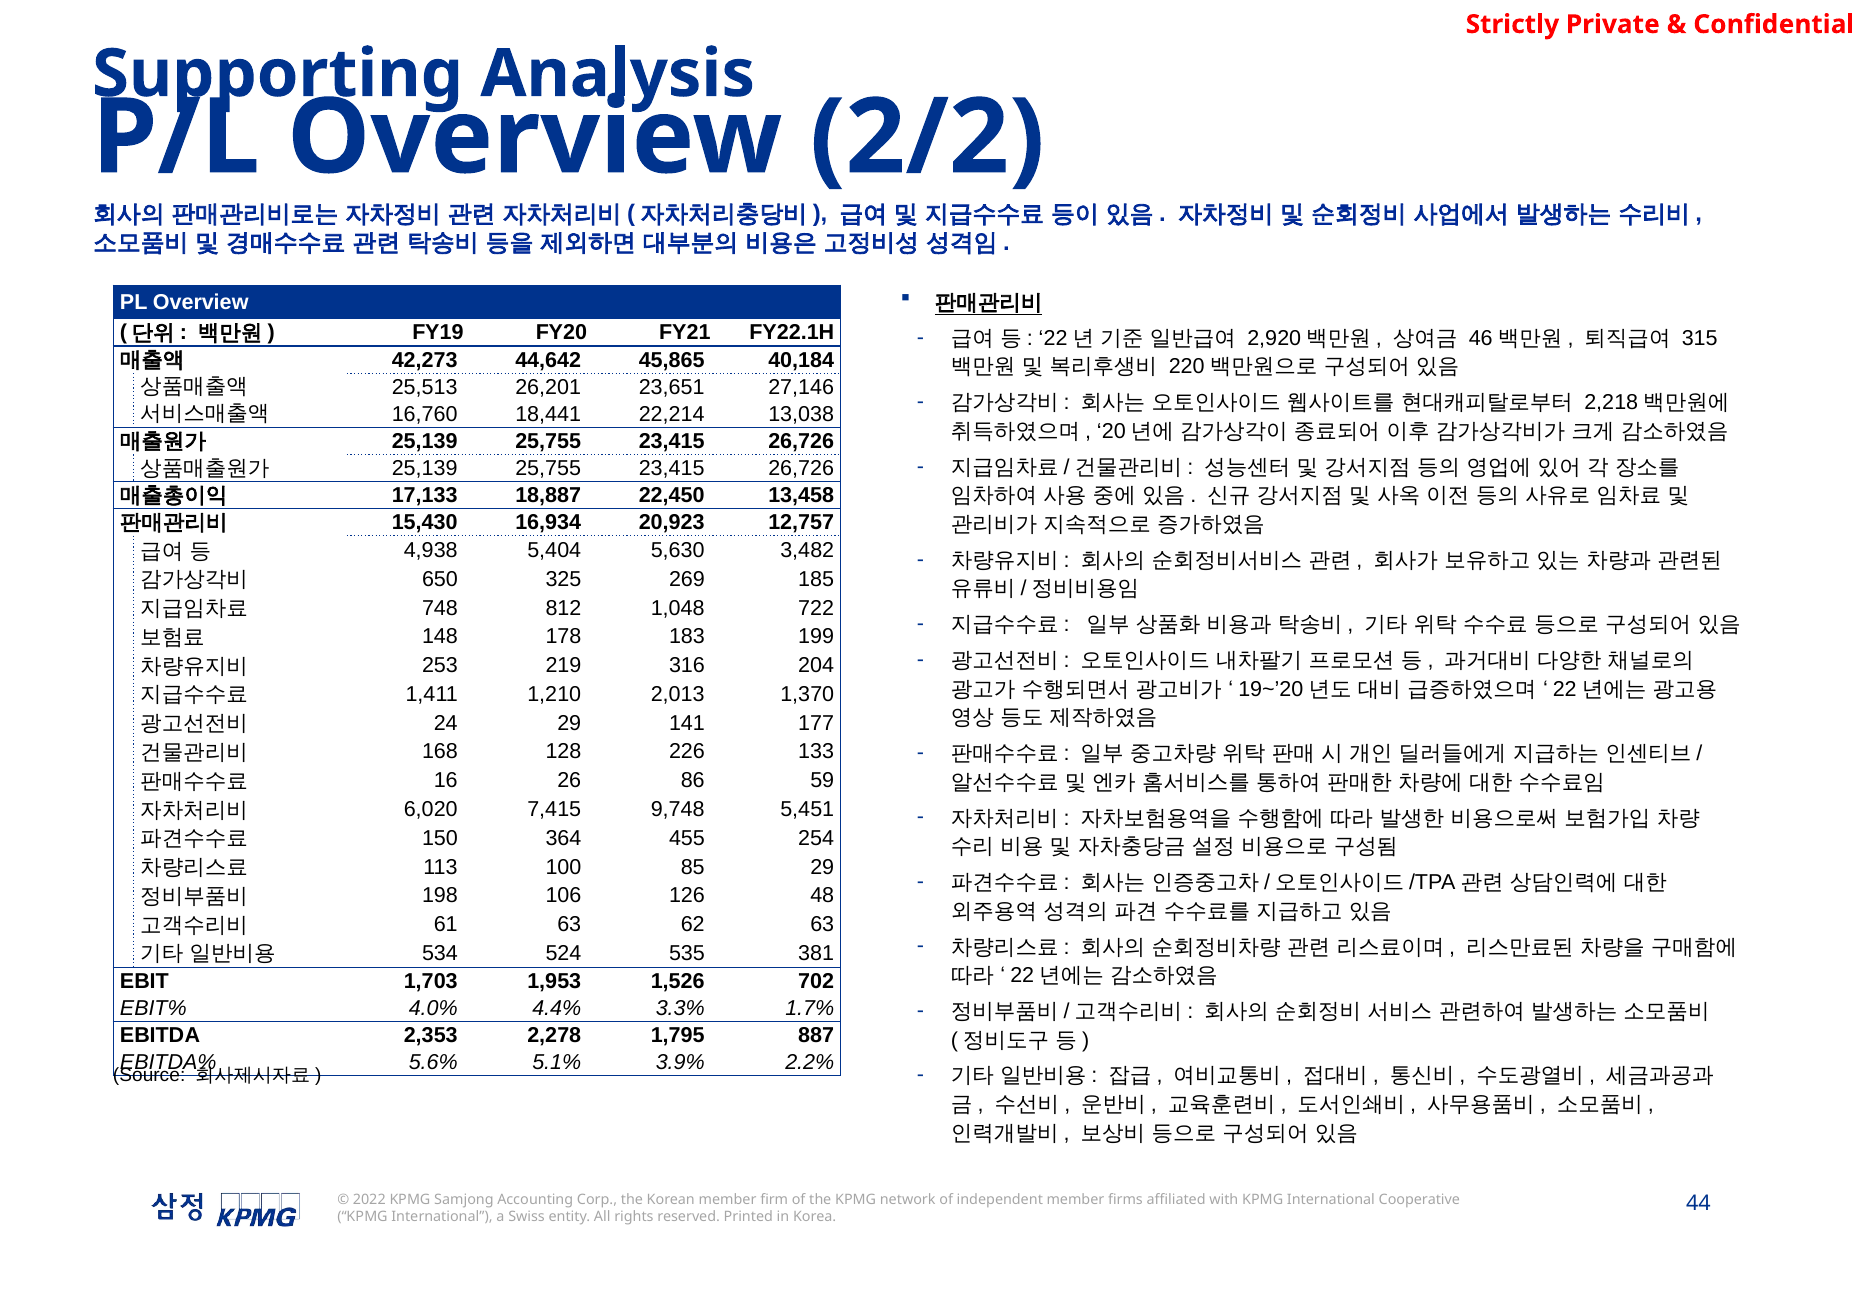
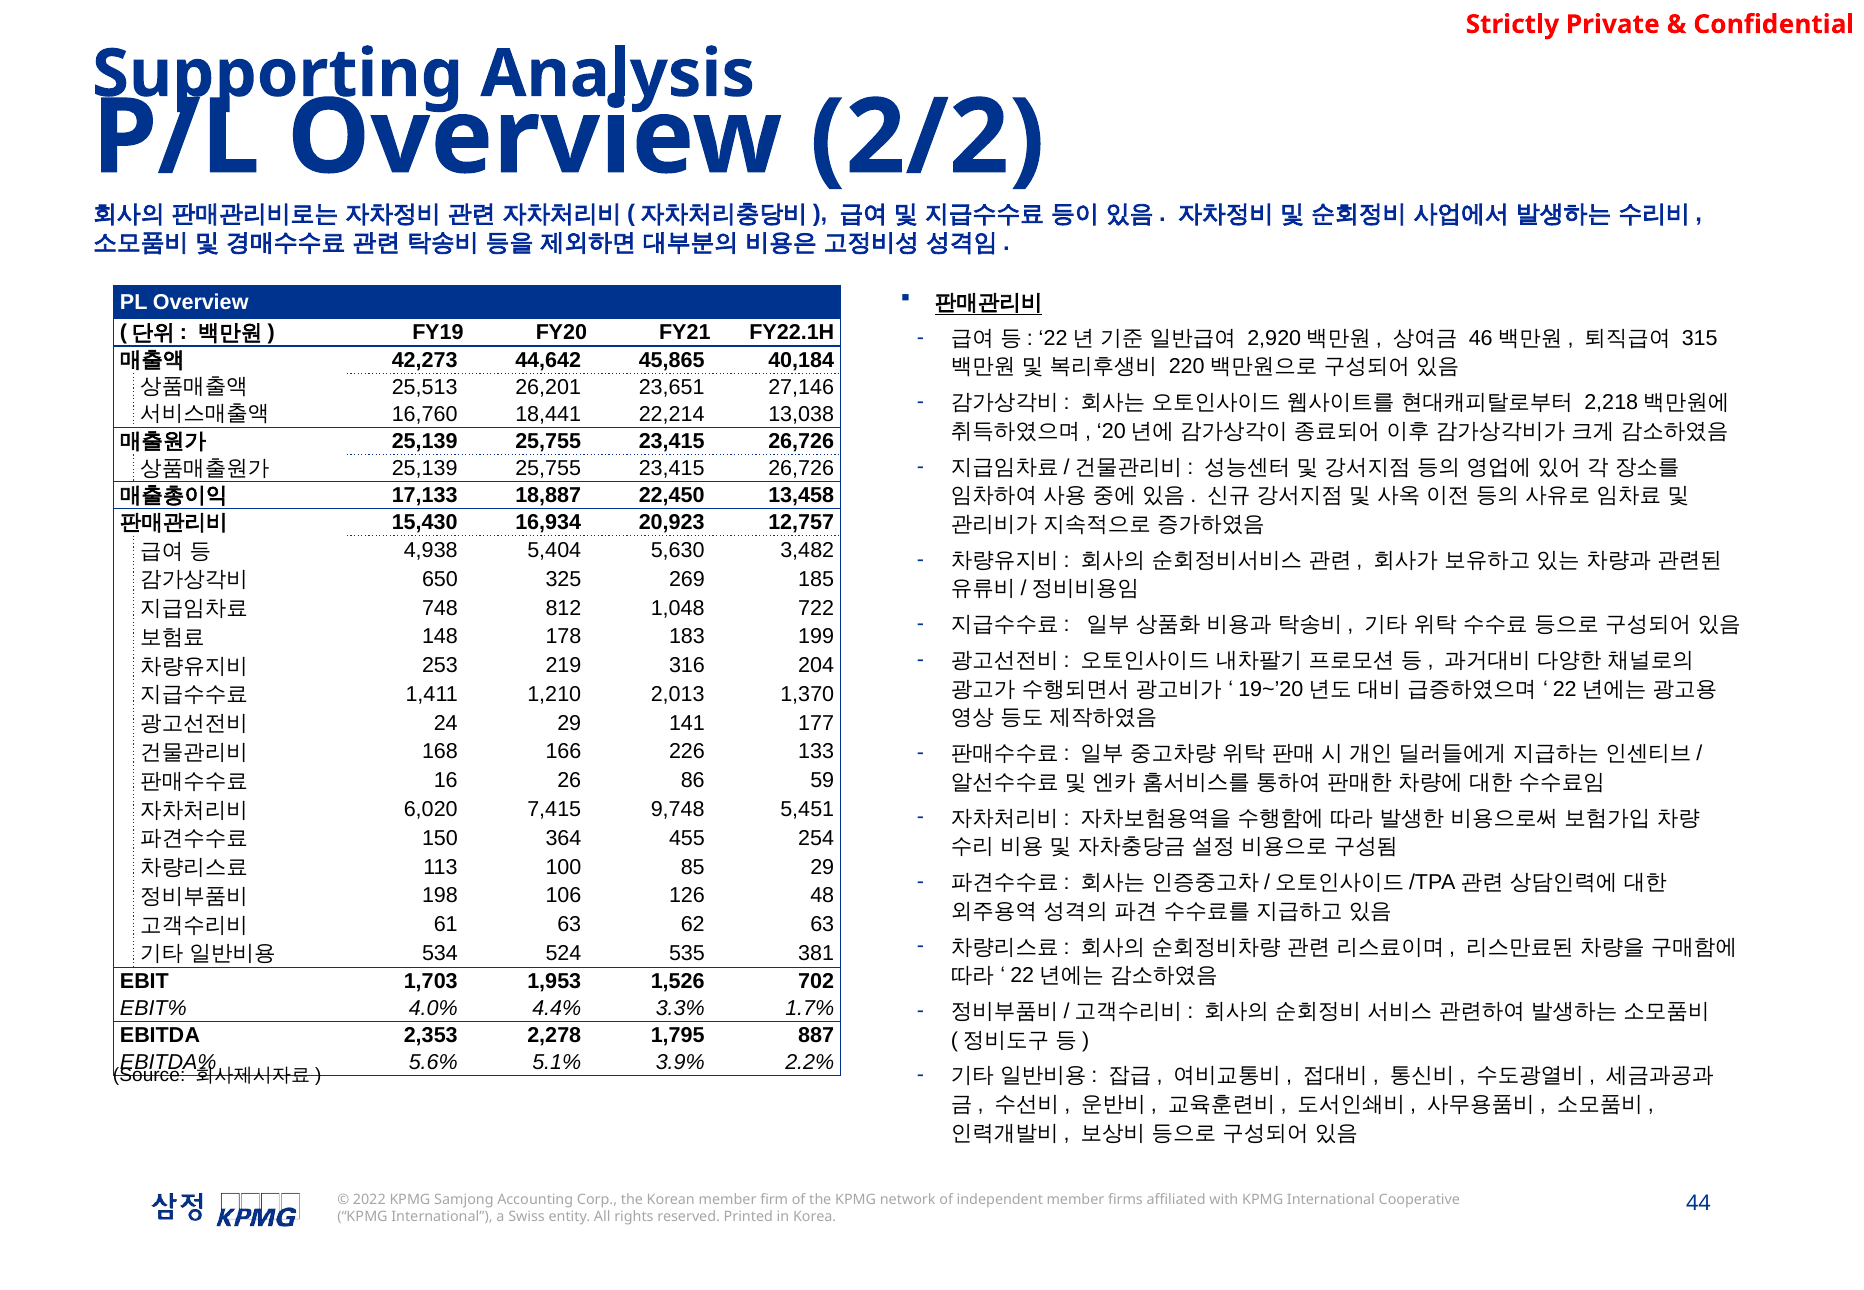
128: 128 -> 166
